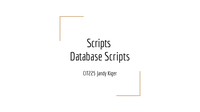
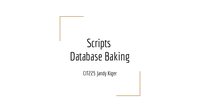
Database Scripts: Scripts -> Baking
